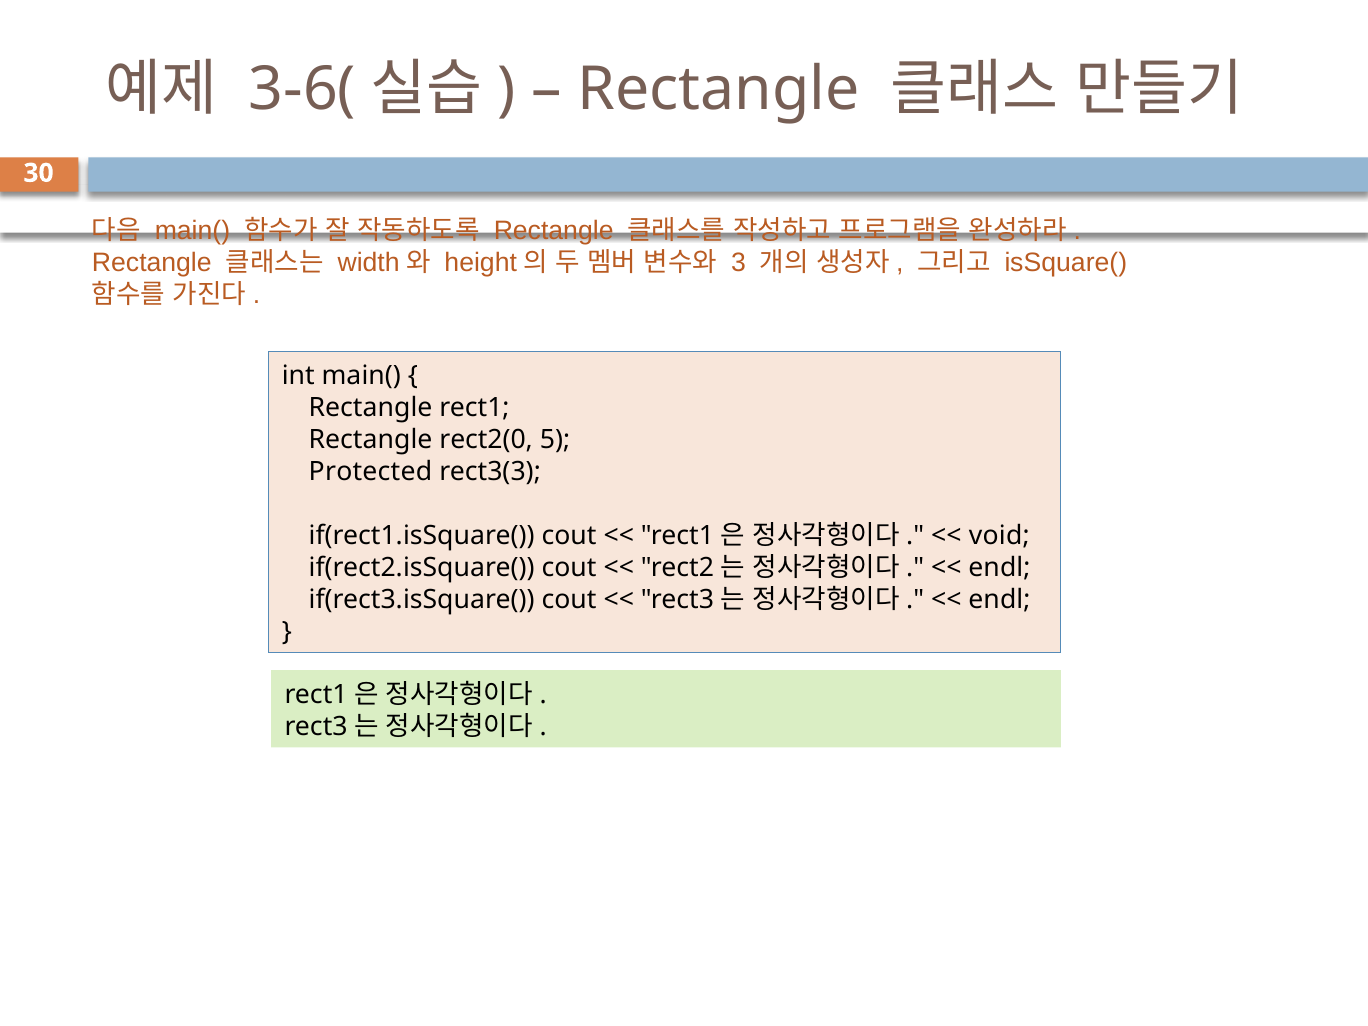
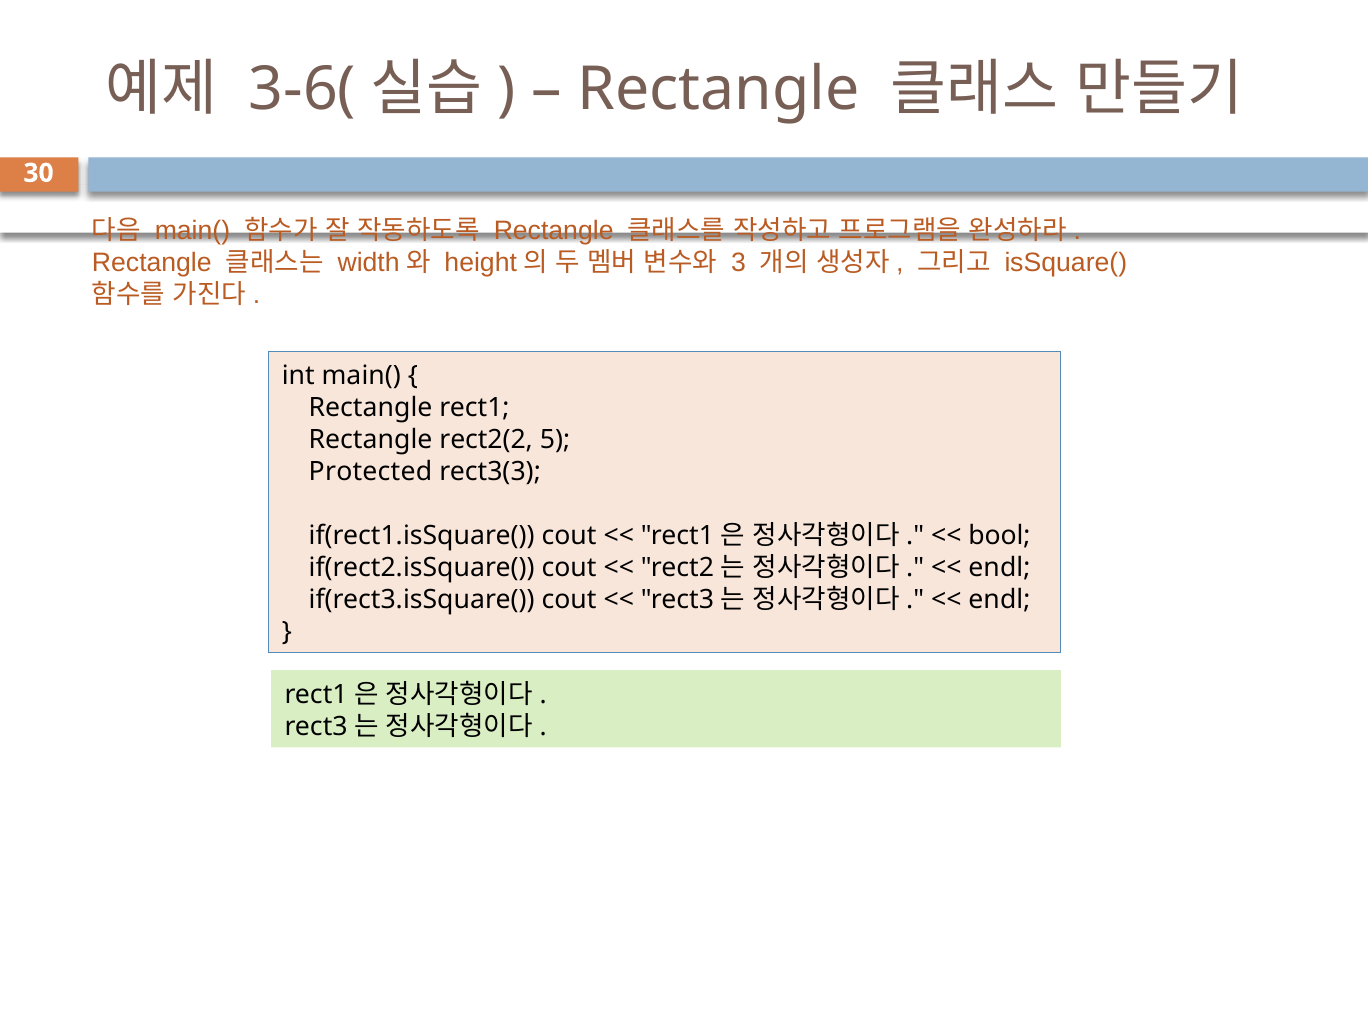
rect2(0: rect2(0 -> rect2(2
void: void -> bool
